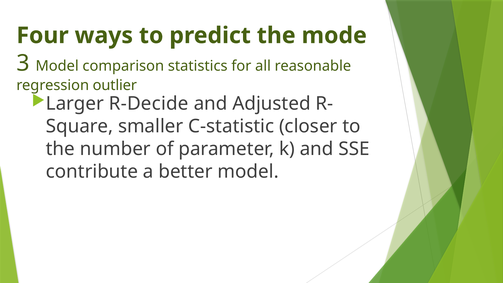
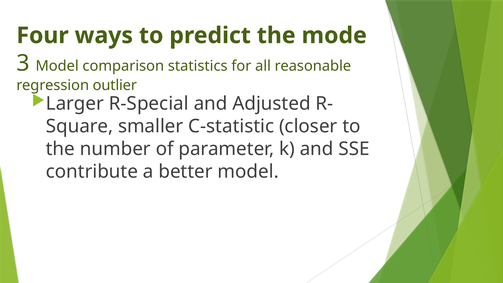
R-Decide: R-Decide -> R-Special
